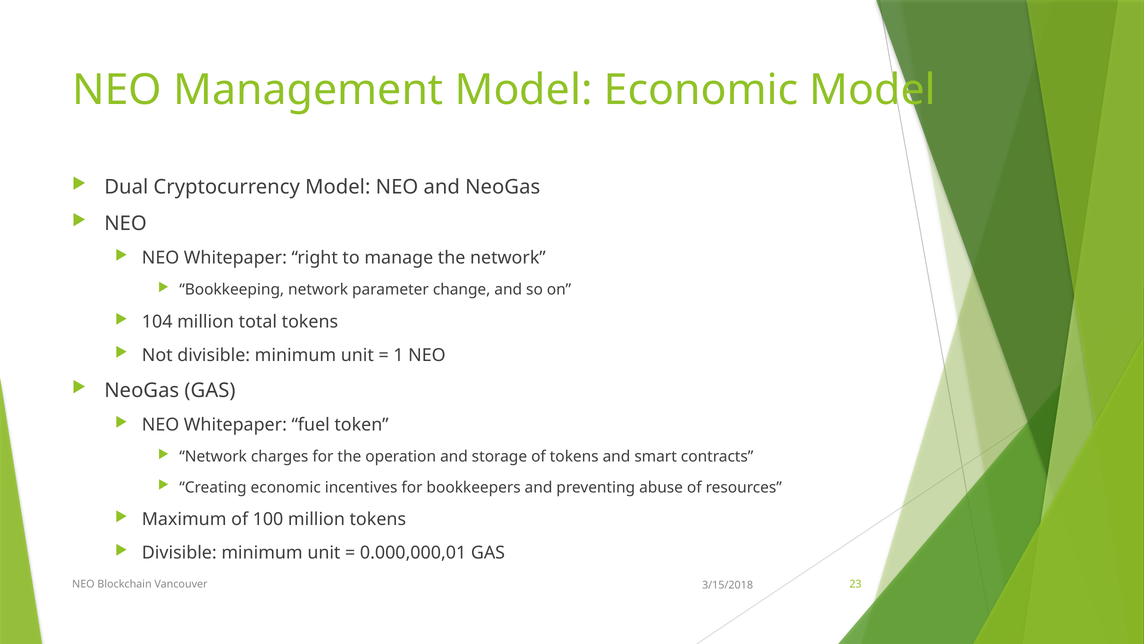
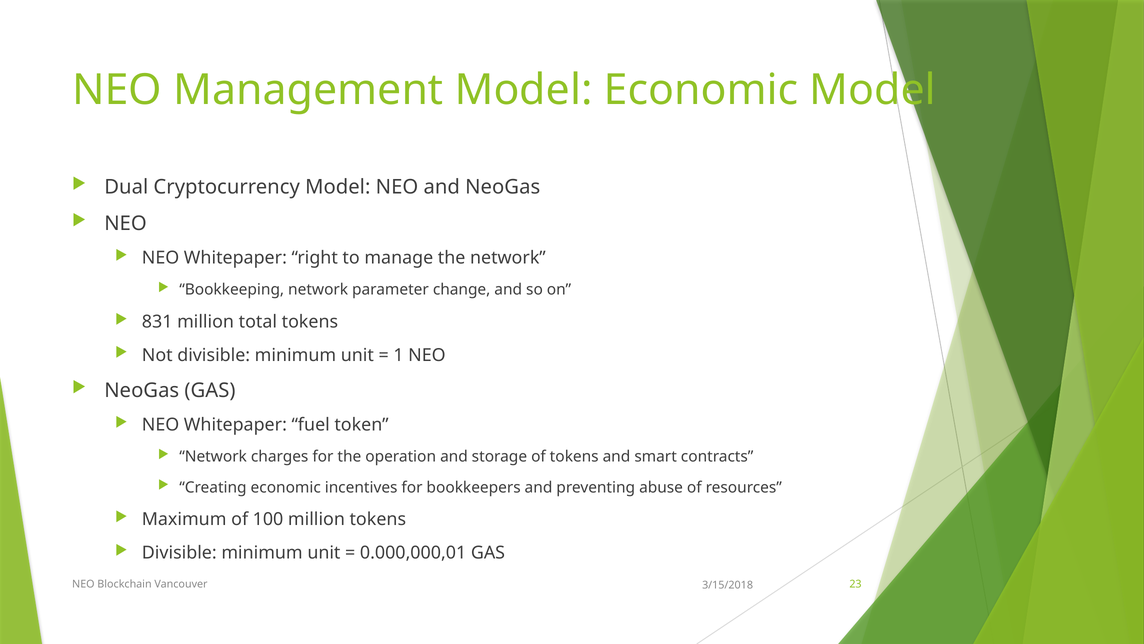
104: 104 -> 831
